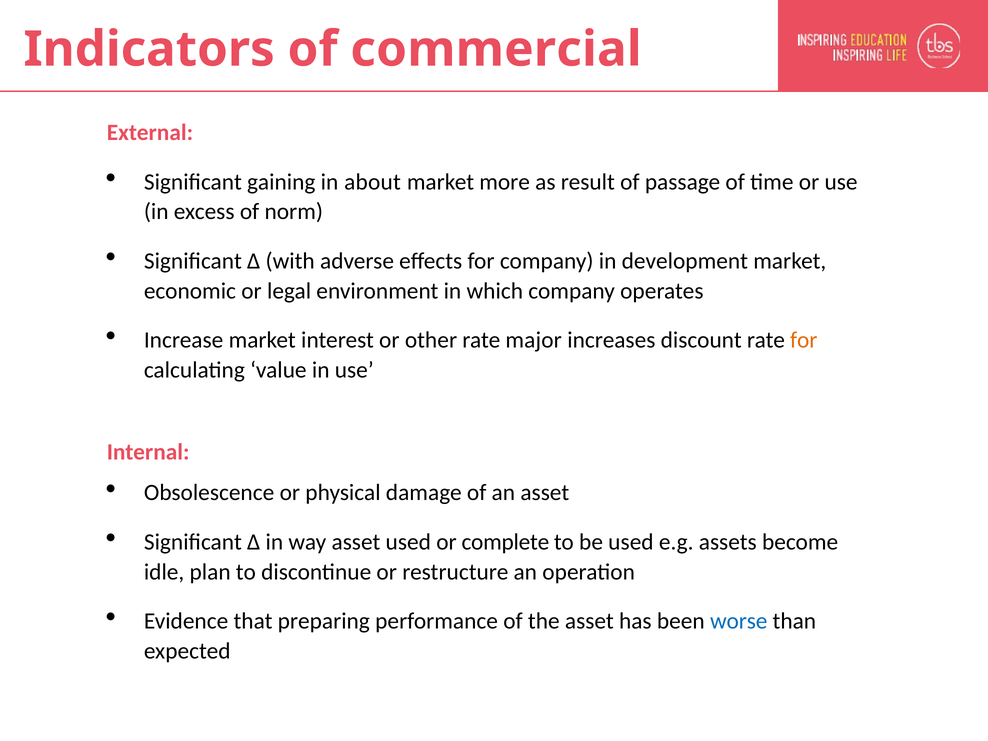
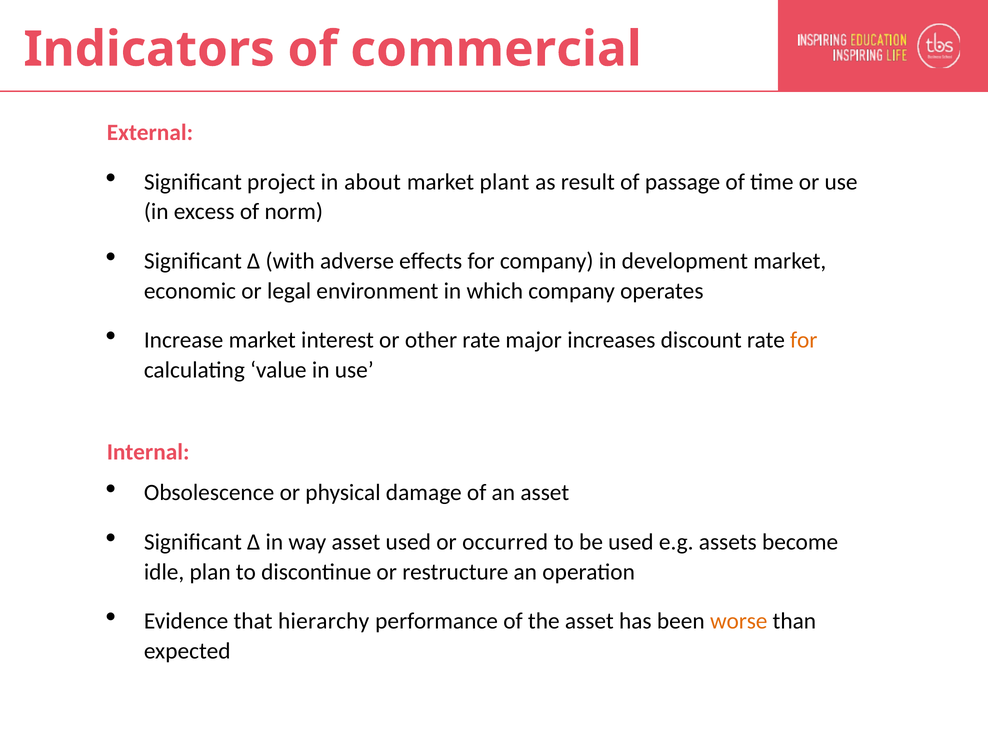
gaining: gaining -> project
more: more -> plant
complete: complete -> occurred
preparing: preparing -> hierarchy
worse colour: blue -> orange
